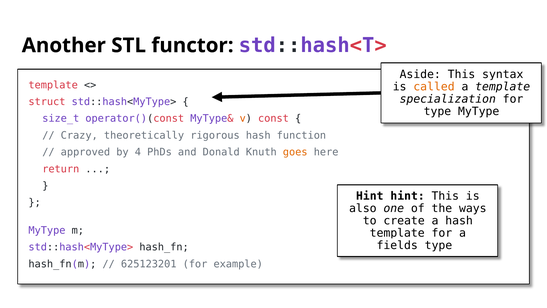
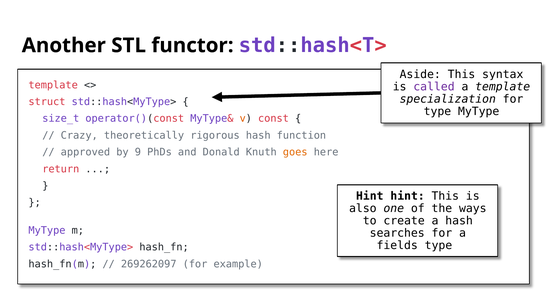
called colour: orange -> purple
4: 4 -> 9
template at (397, 233): template -> searches
625123201: 625123201 -> 269262097
